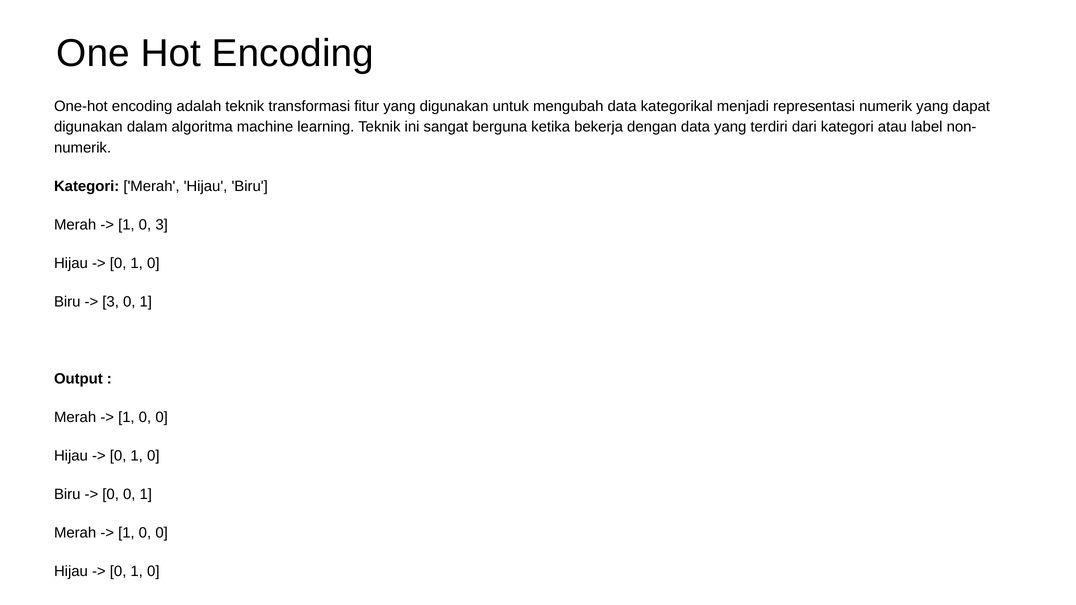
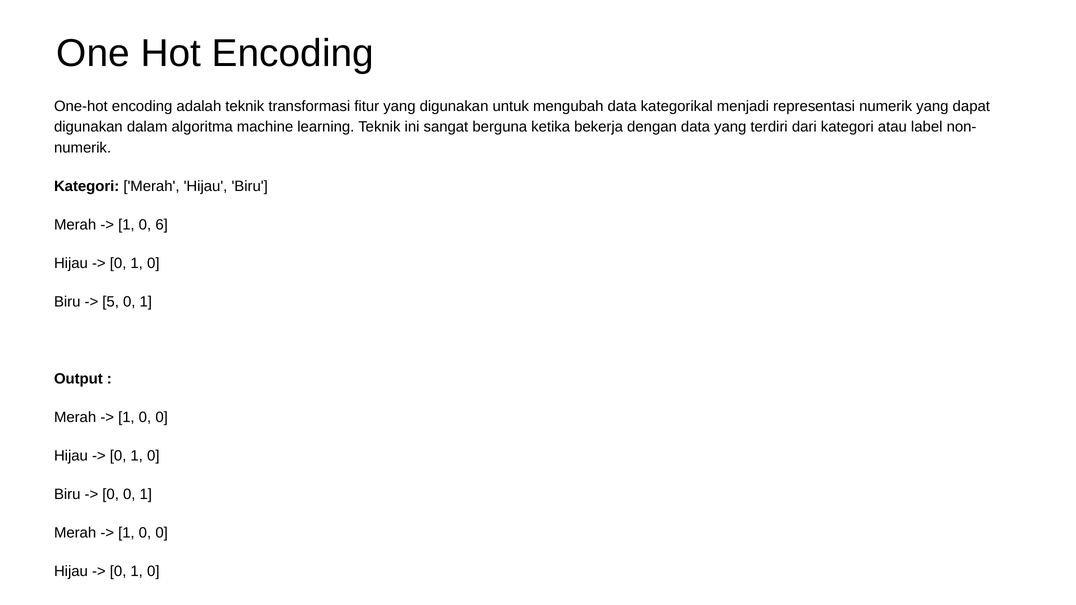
0 3: 3 -> 6
3 at (111, 302): 3 -> 5
